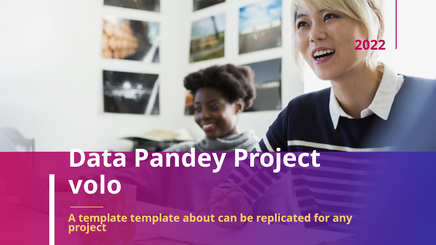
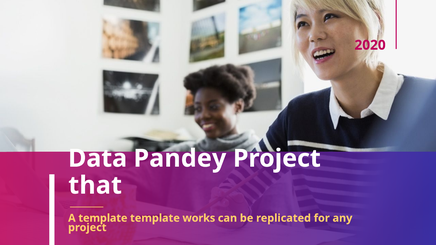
2022: 2022 -> 2020
volo: volo -> that
about: about -> works
